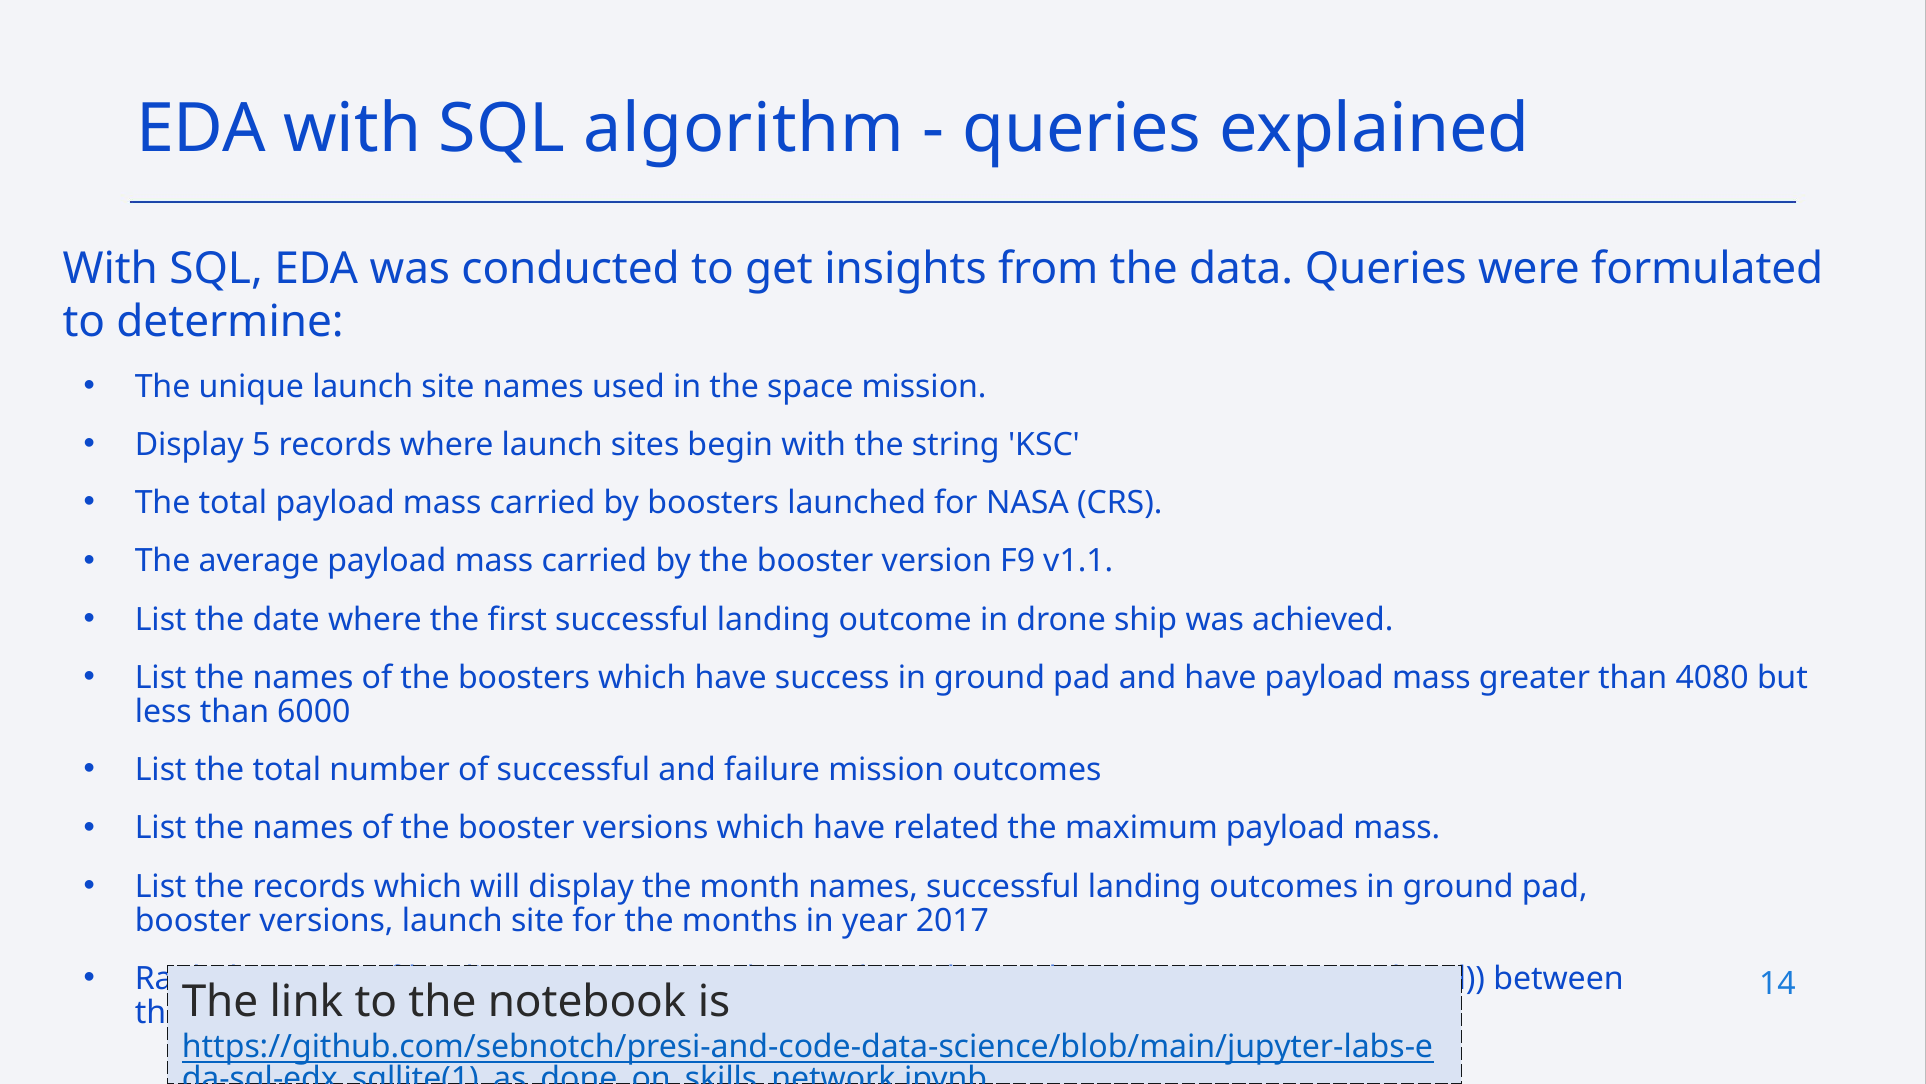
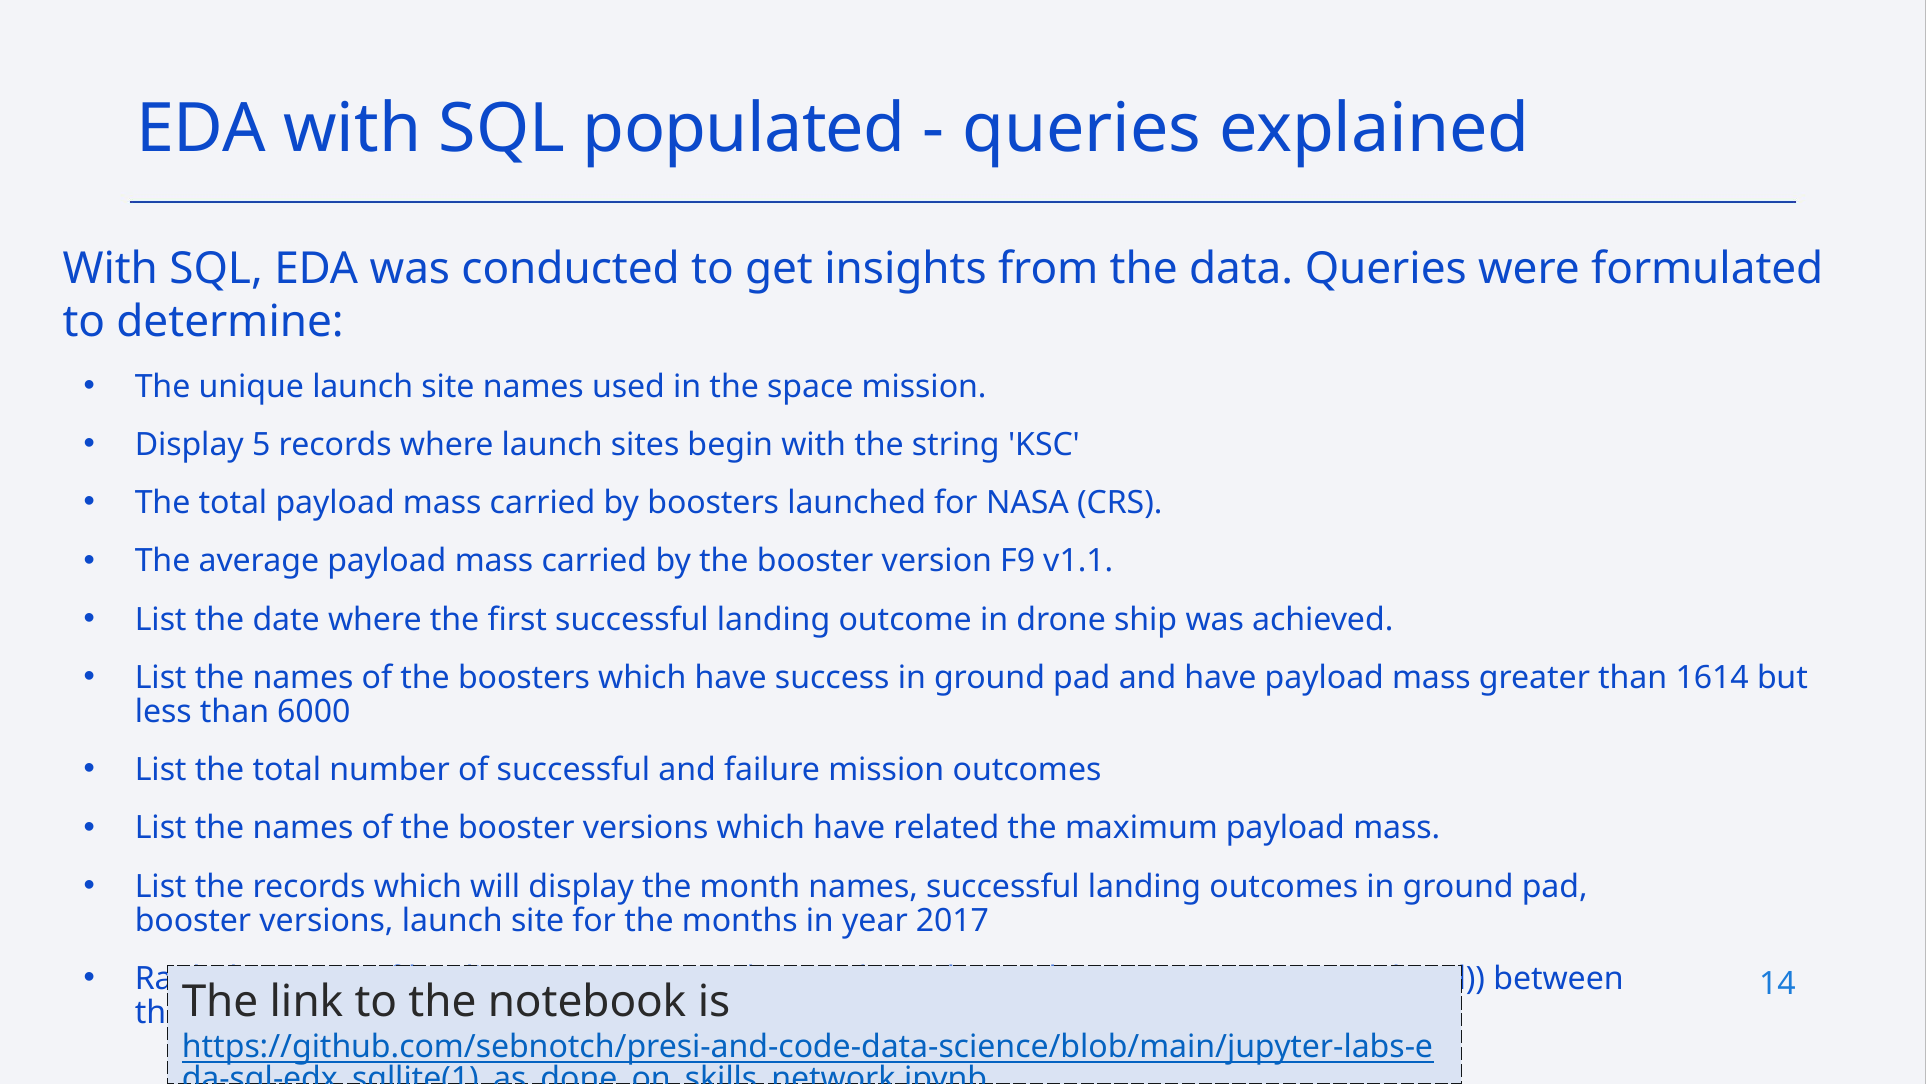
algorithm: algorithm -> populated
4080: 4080 -> 1614
